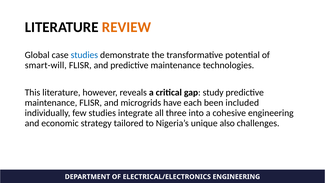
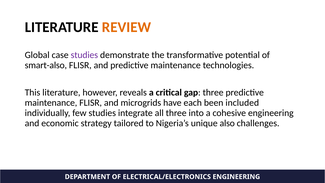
studies at (84, 55) colour: blue -> purple
smart-will: smart-will -> smart-also
gap study: study -> three
